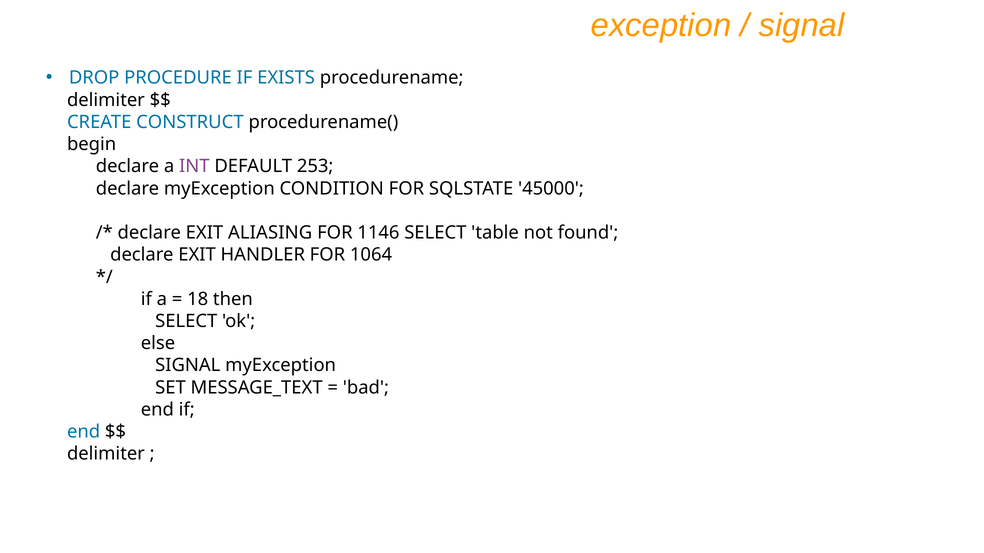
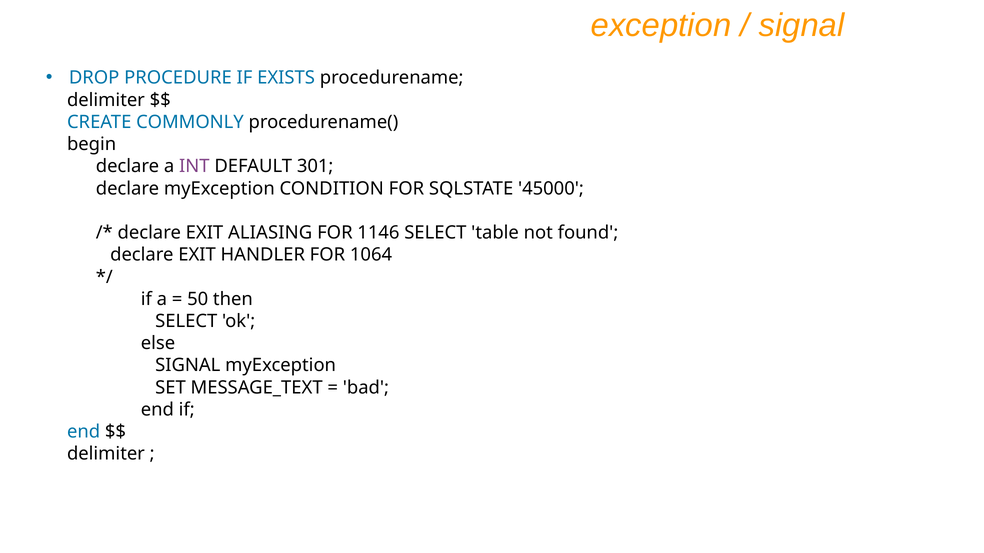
CONSTRUCT: CONSTRUCT -> COMMONLY
253: 253 -> 301
18: 18 -> 50
